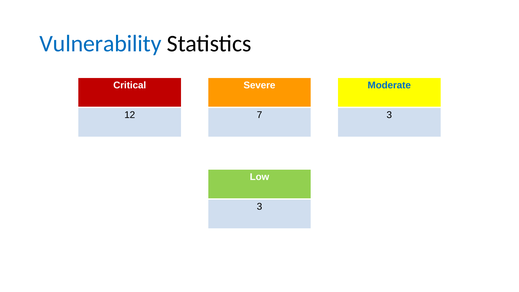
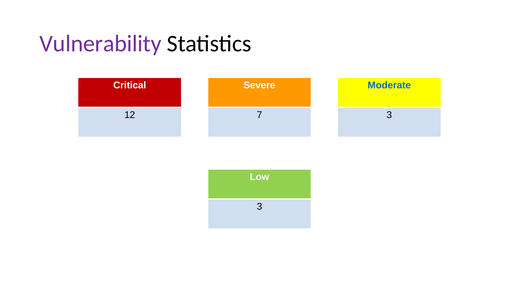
Vulnerability colour: blue -> purple
